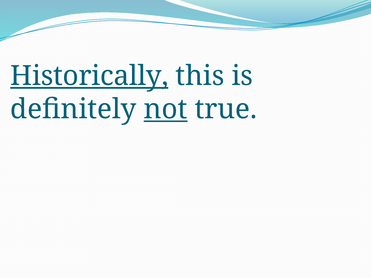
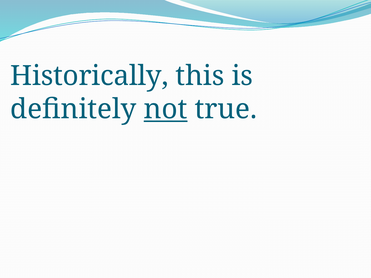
Historically underline: present -> none
